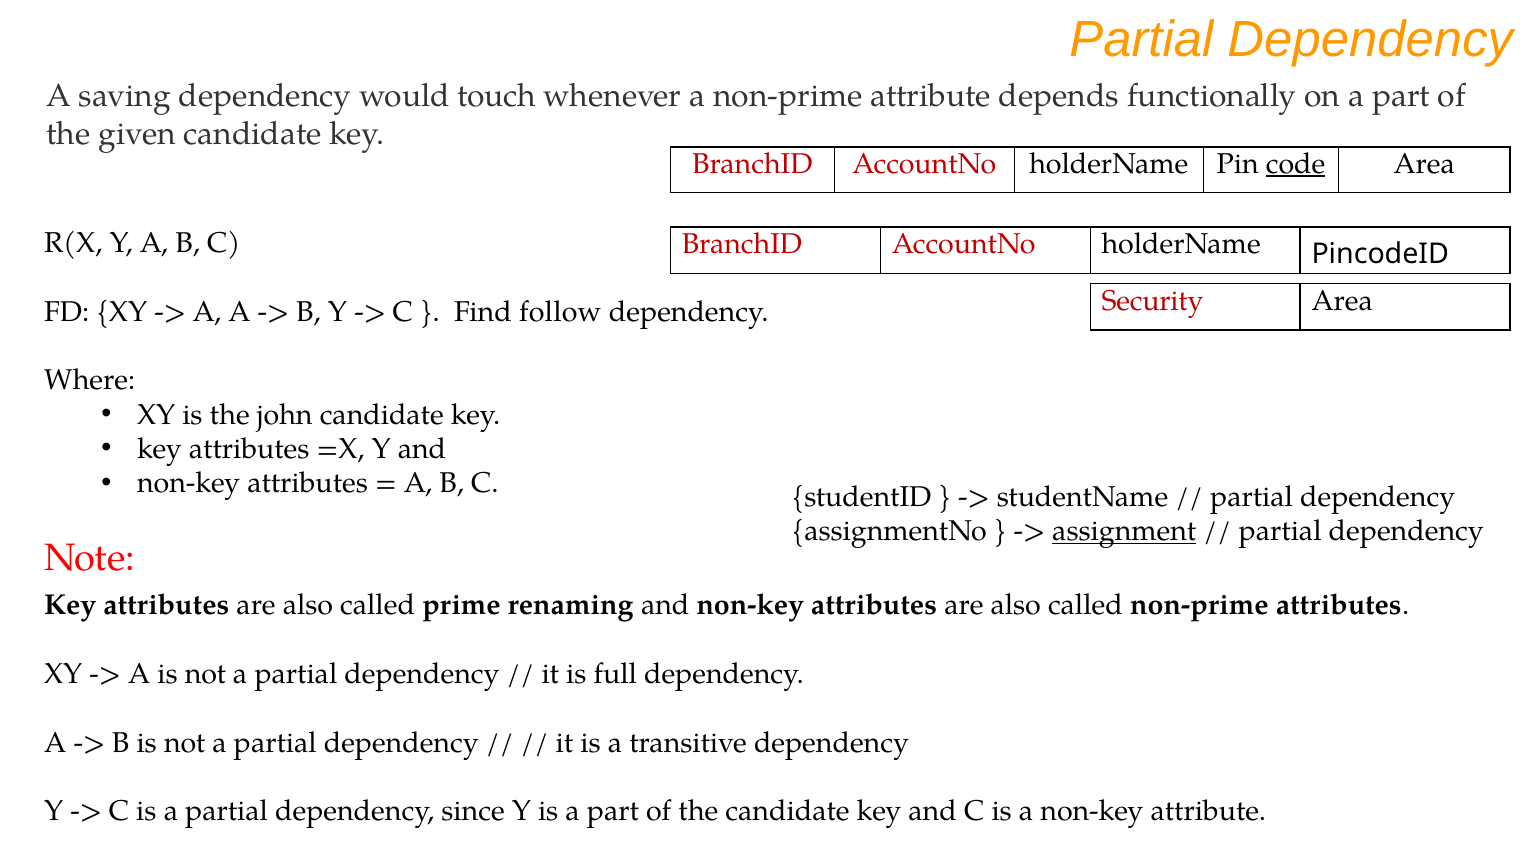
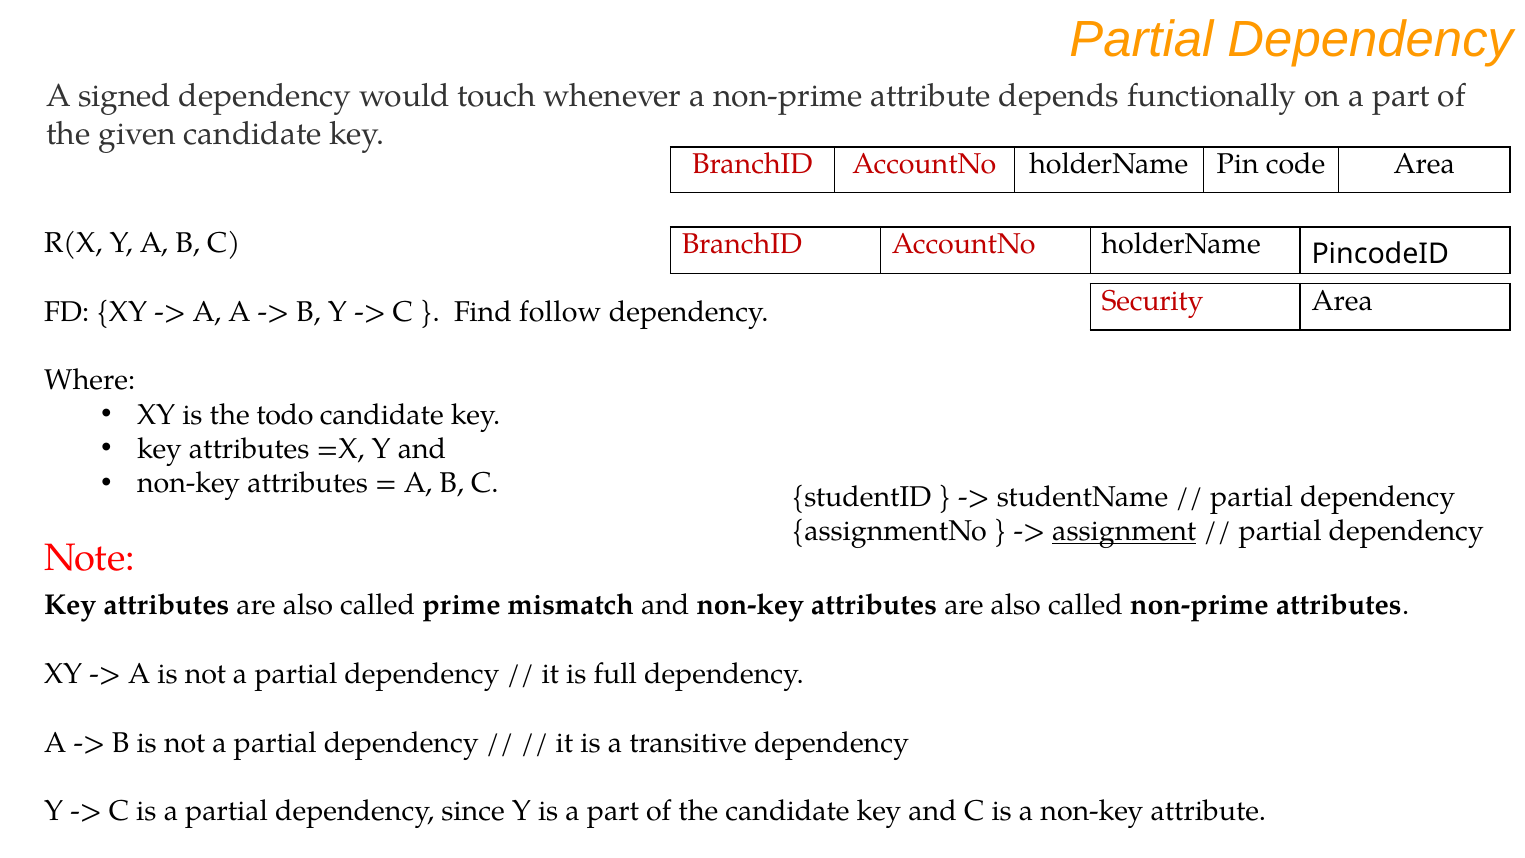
saving: saving -> signed
code underline: present -> none
john: john -> todo
renaming: renaming -> mismatch
